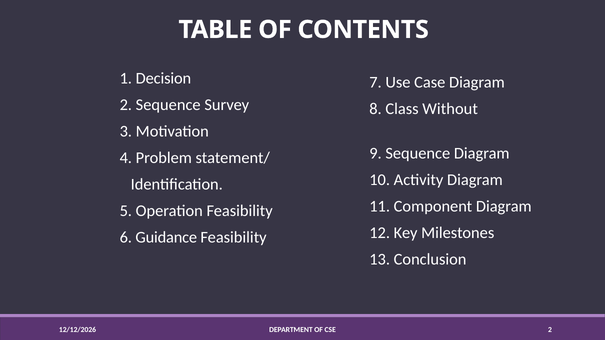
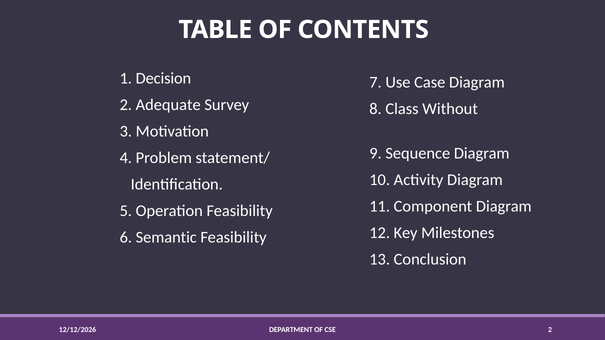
2 Sequence: Sequence -> Adequate
Guidance: Guidance -> Semantic
